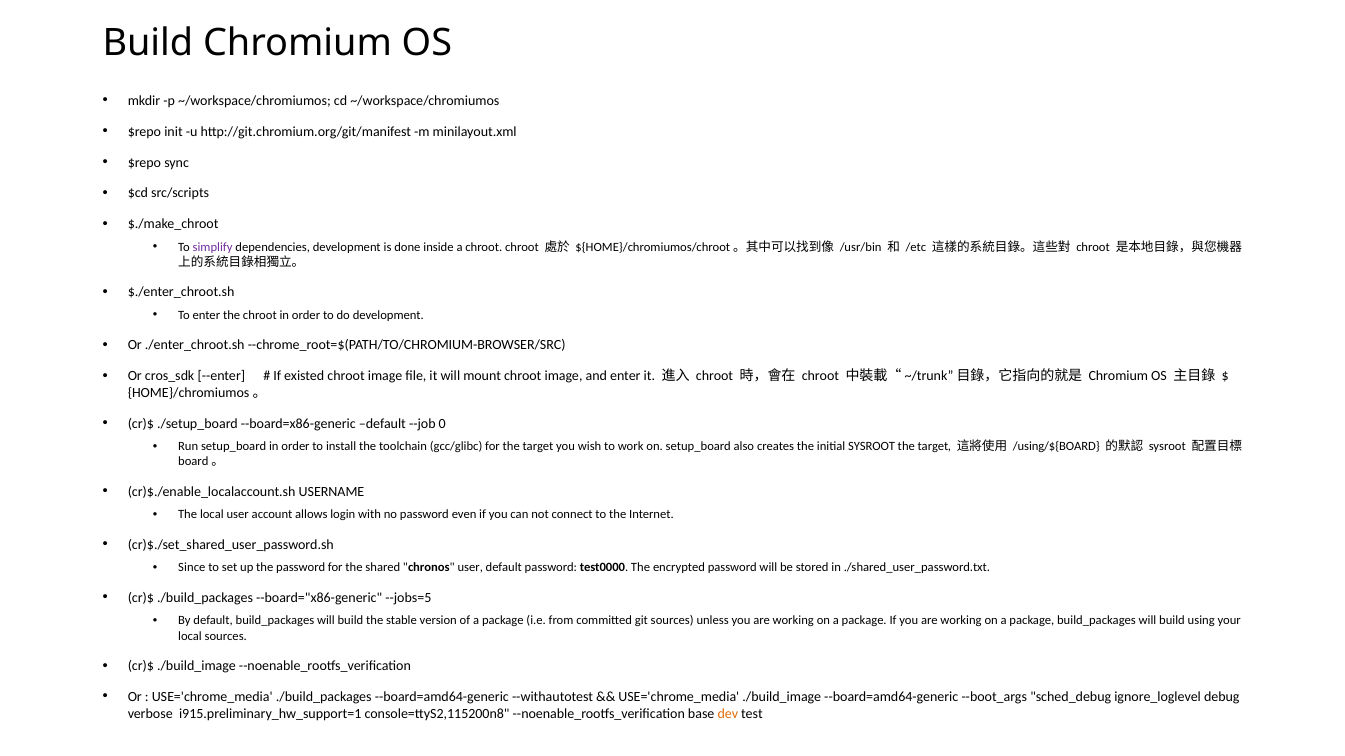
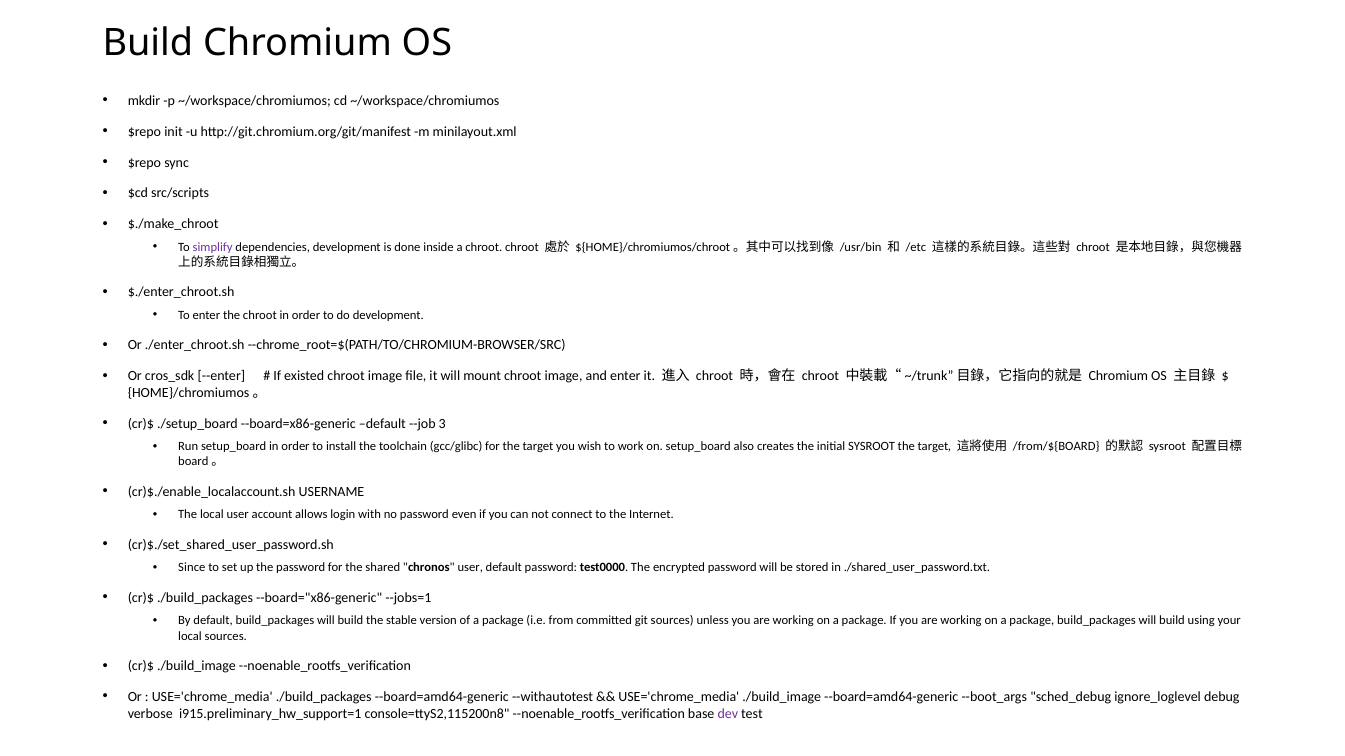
0: 0 -> 3
/using/${BOARD: /using/${BOARD -> /from/${BOARD
--jobs=5: --jobs=5 -> --jobs=1
dev colour: orange -> purple
